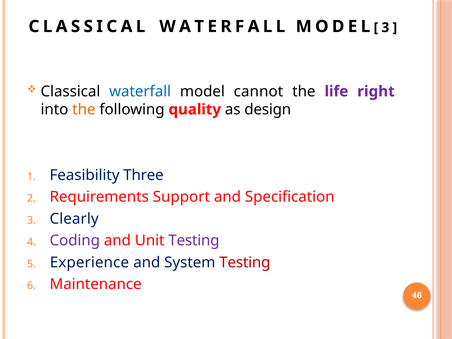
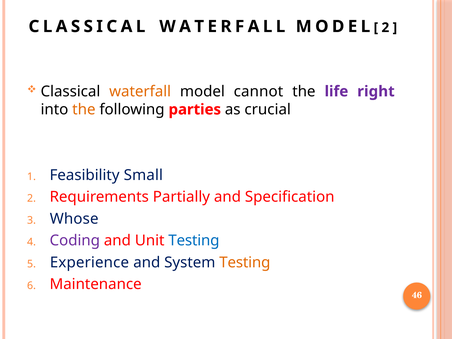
3 at (385, 28): 3 -> 2
waterfall colour: blue -> orange
quality: quality -> parties
design: design -> crucial
Three: Three -> Small
Support: Support -> Partially
Clearly: Clearly -> Whose
Testing at (194, 241) colour: purple -> blue
Testing at (245, 262) colour: red -> orange
